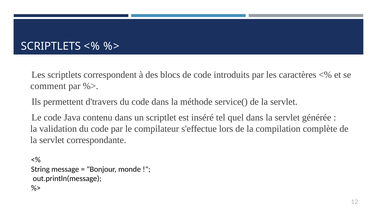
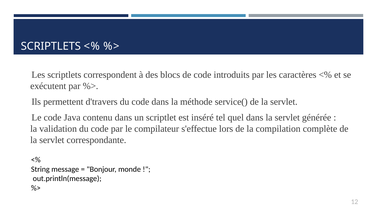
comment: comment -> exécutent
